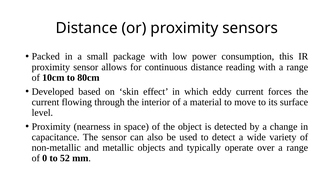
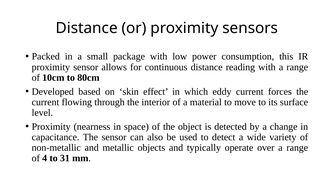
0: 0 -> 4
52: 52 -> 31
